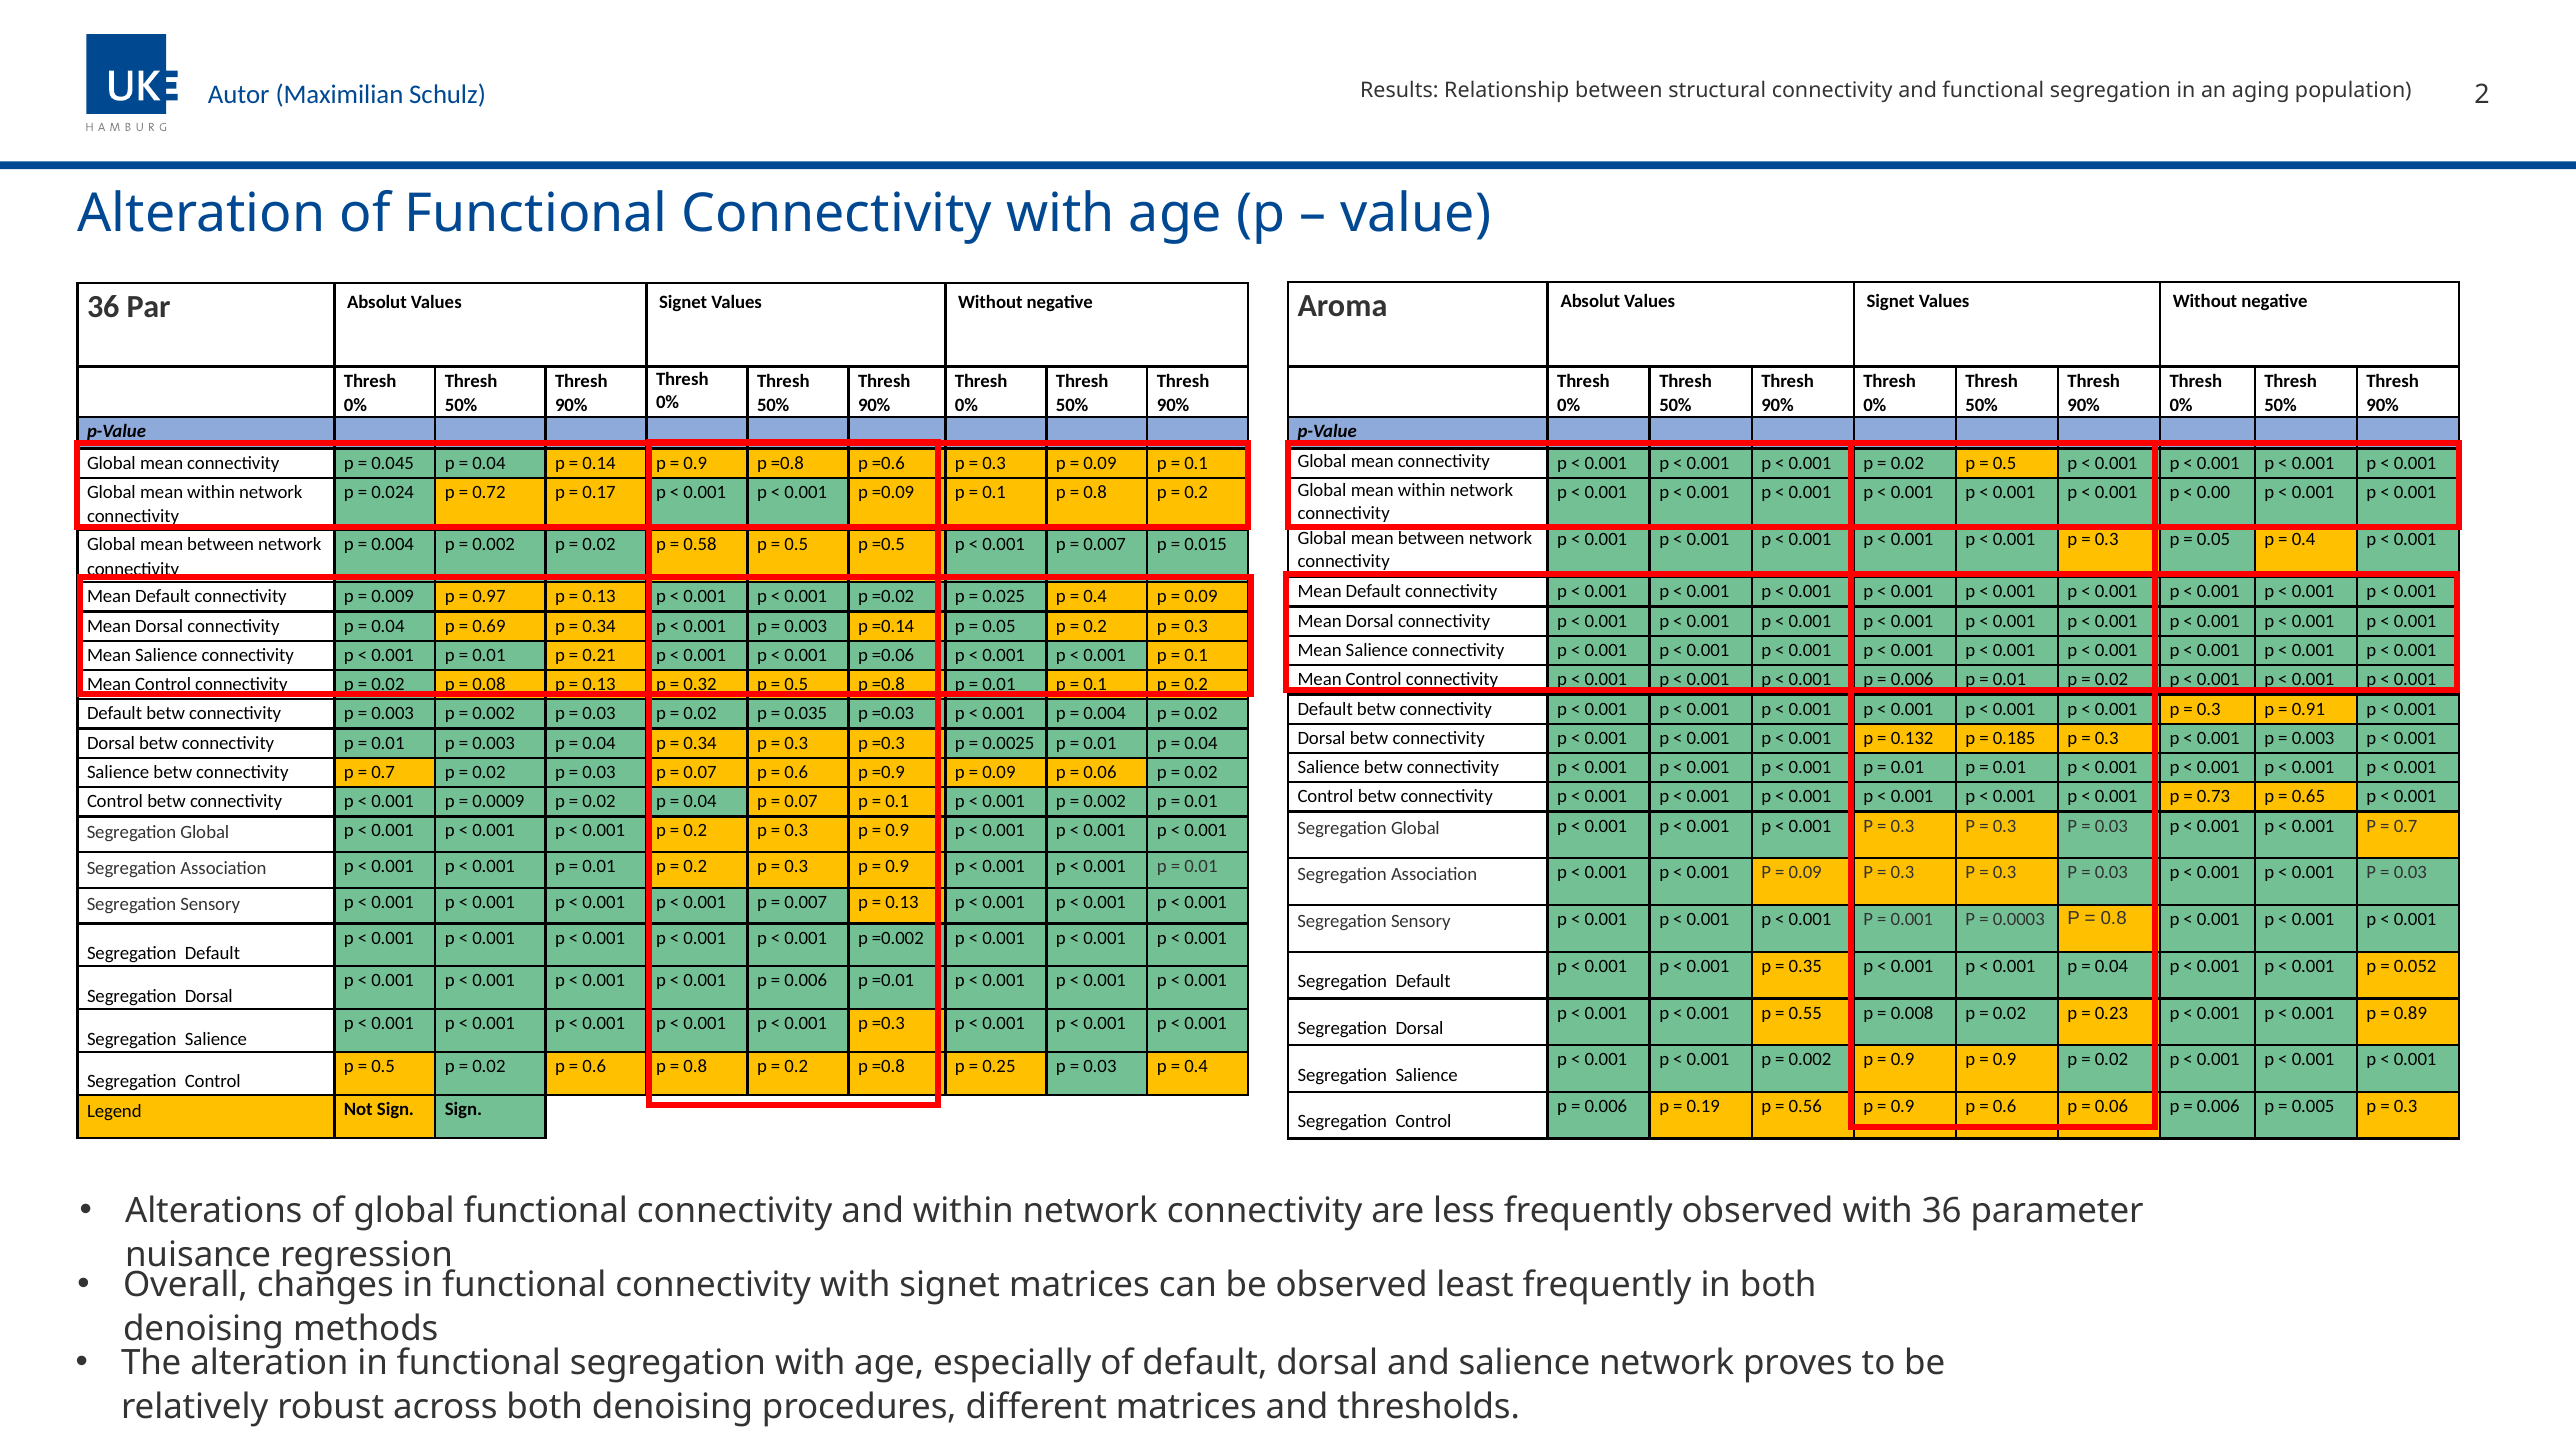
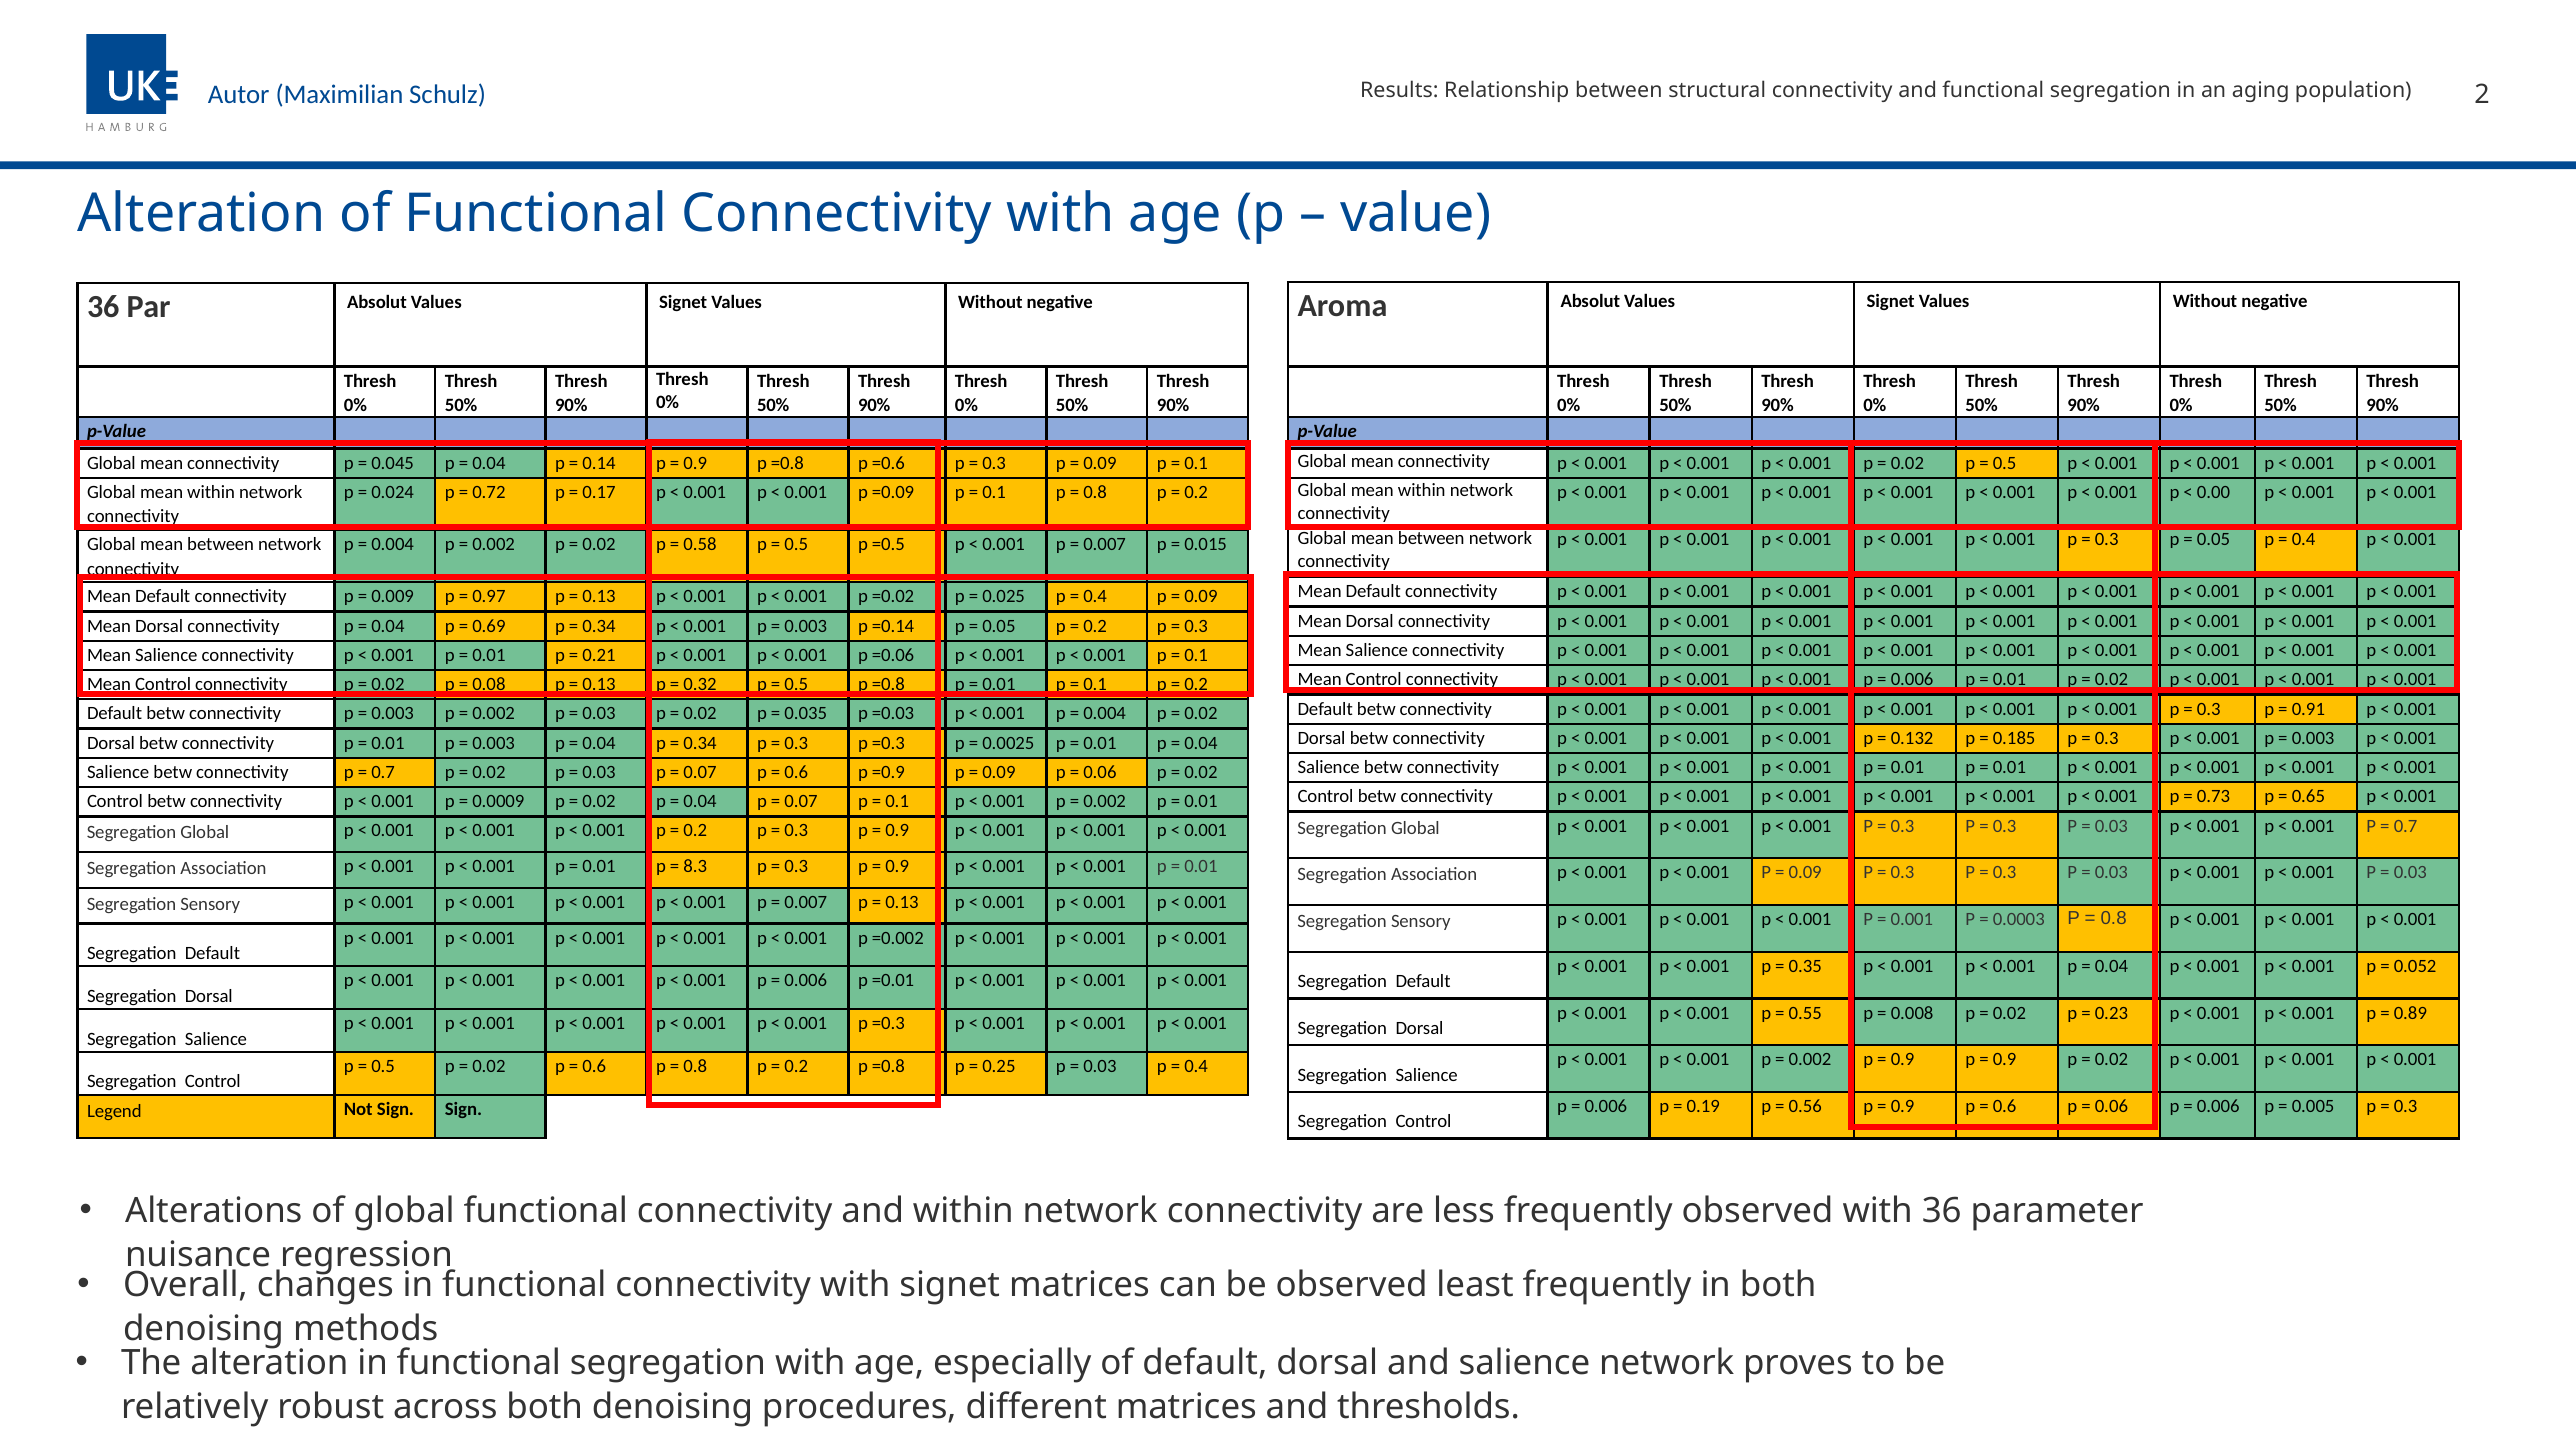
0.2 at (695, 866): 0.2 -> 8.3
